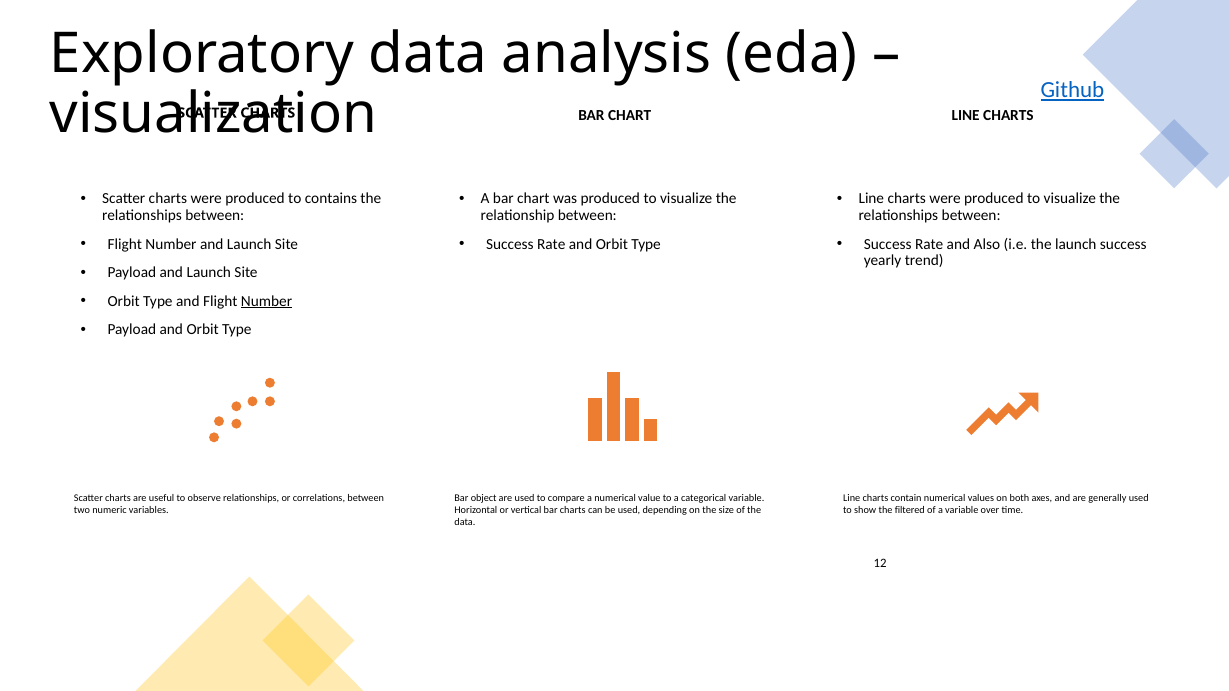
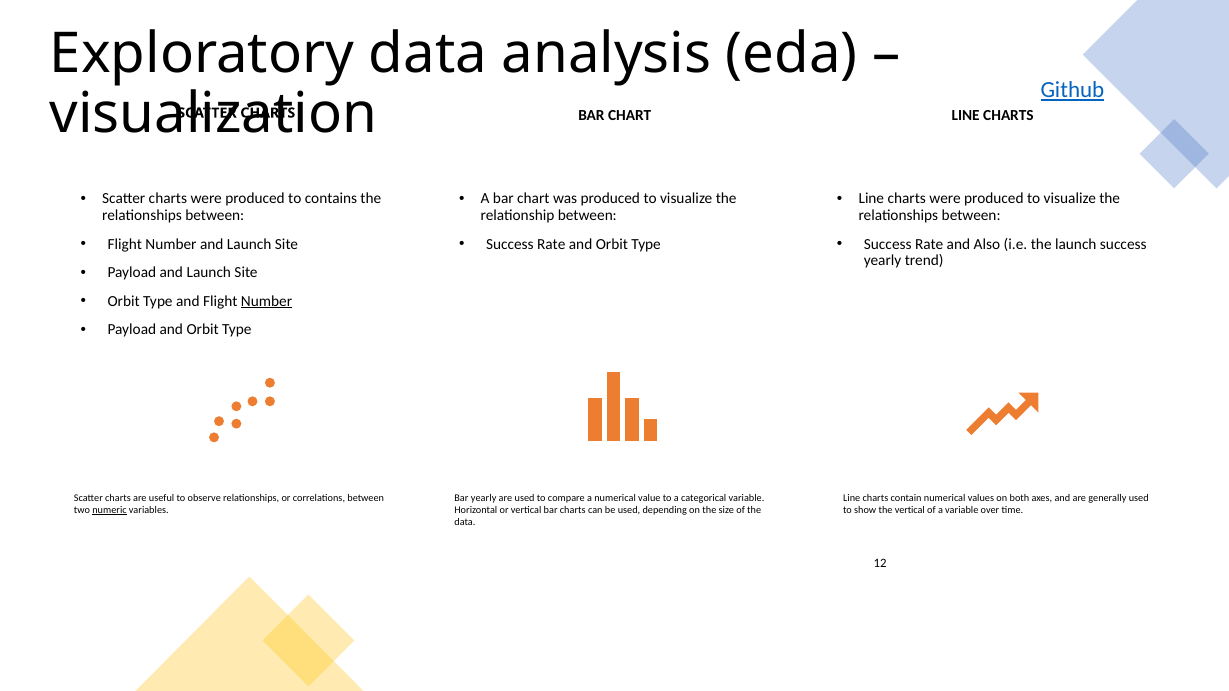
Bar object: object -> yearly
numeric underline: none -> present
the filtered: filtered -> vertical
